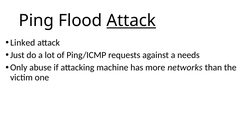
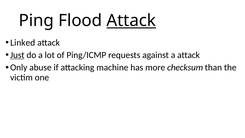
Just underline: none -> present
a needs: needs -> attack
networks: networks -> checksum
